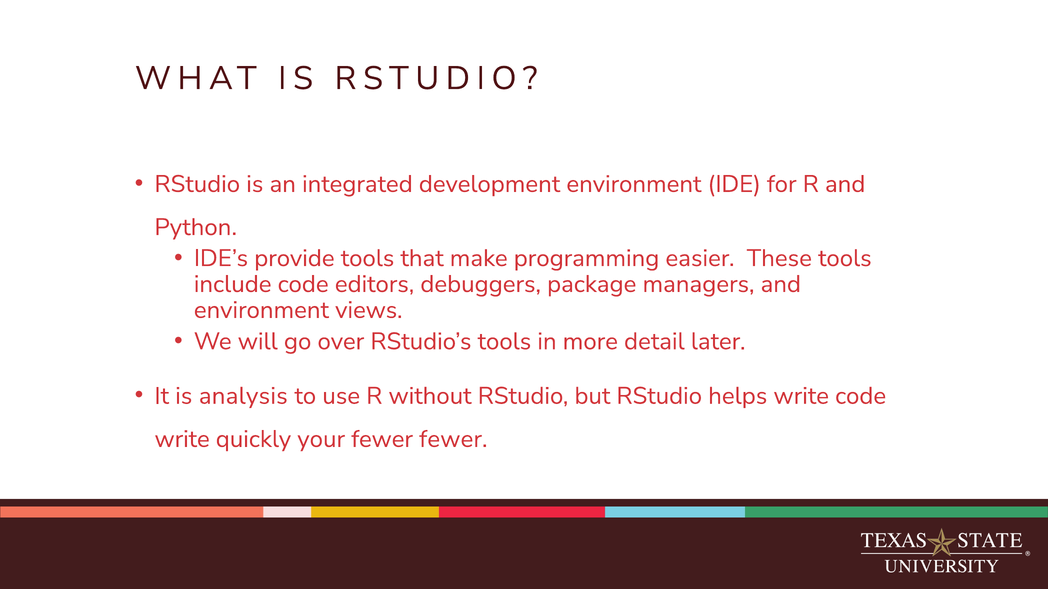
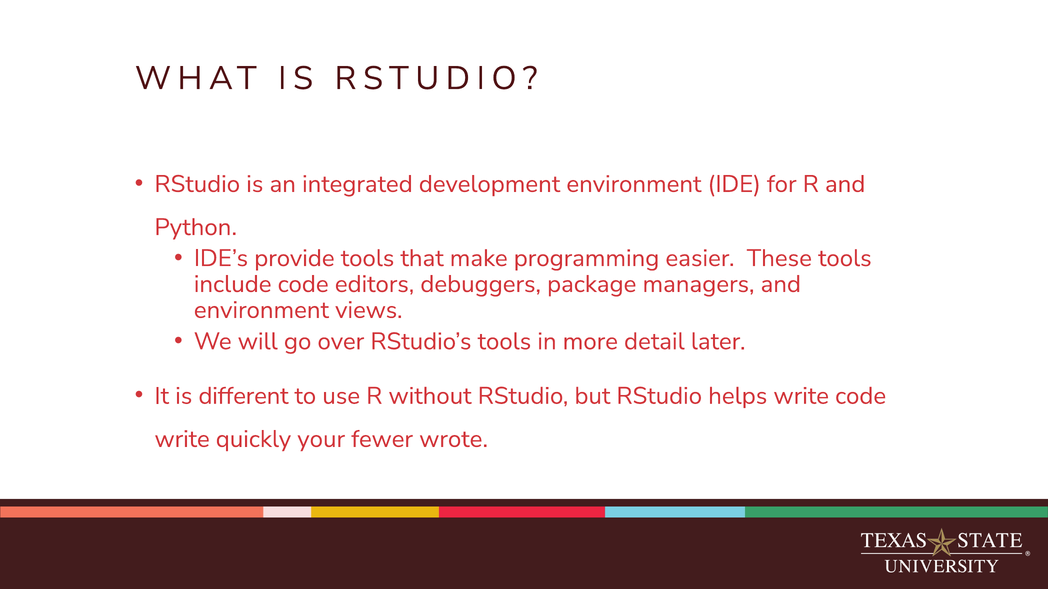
analysis: analysis -> different
fewer fewer: fewer -> wrote
